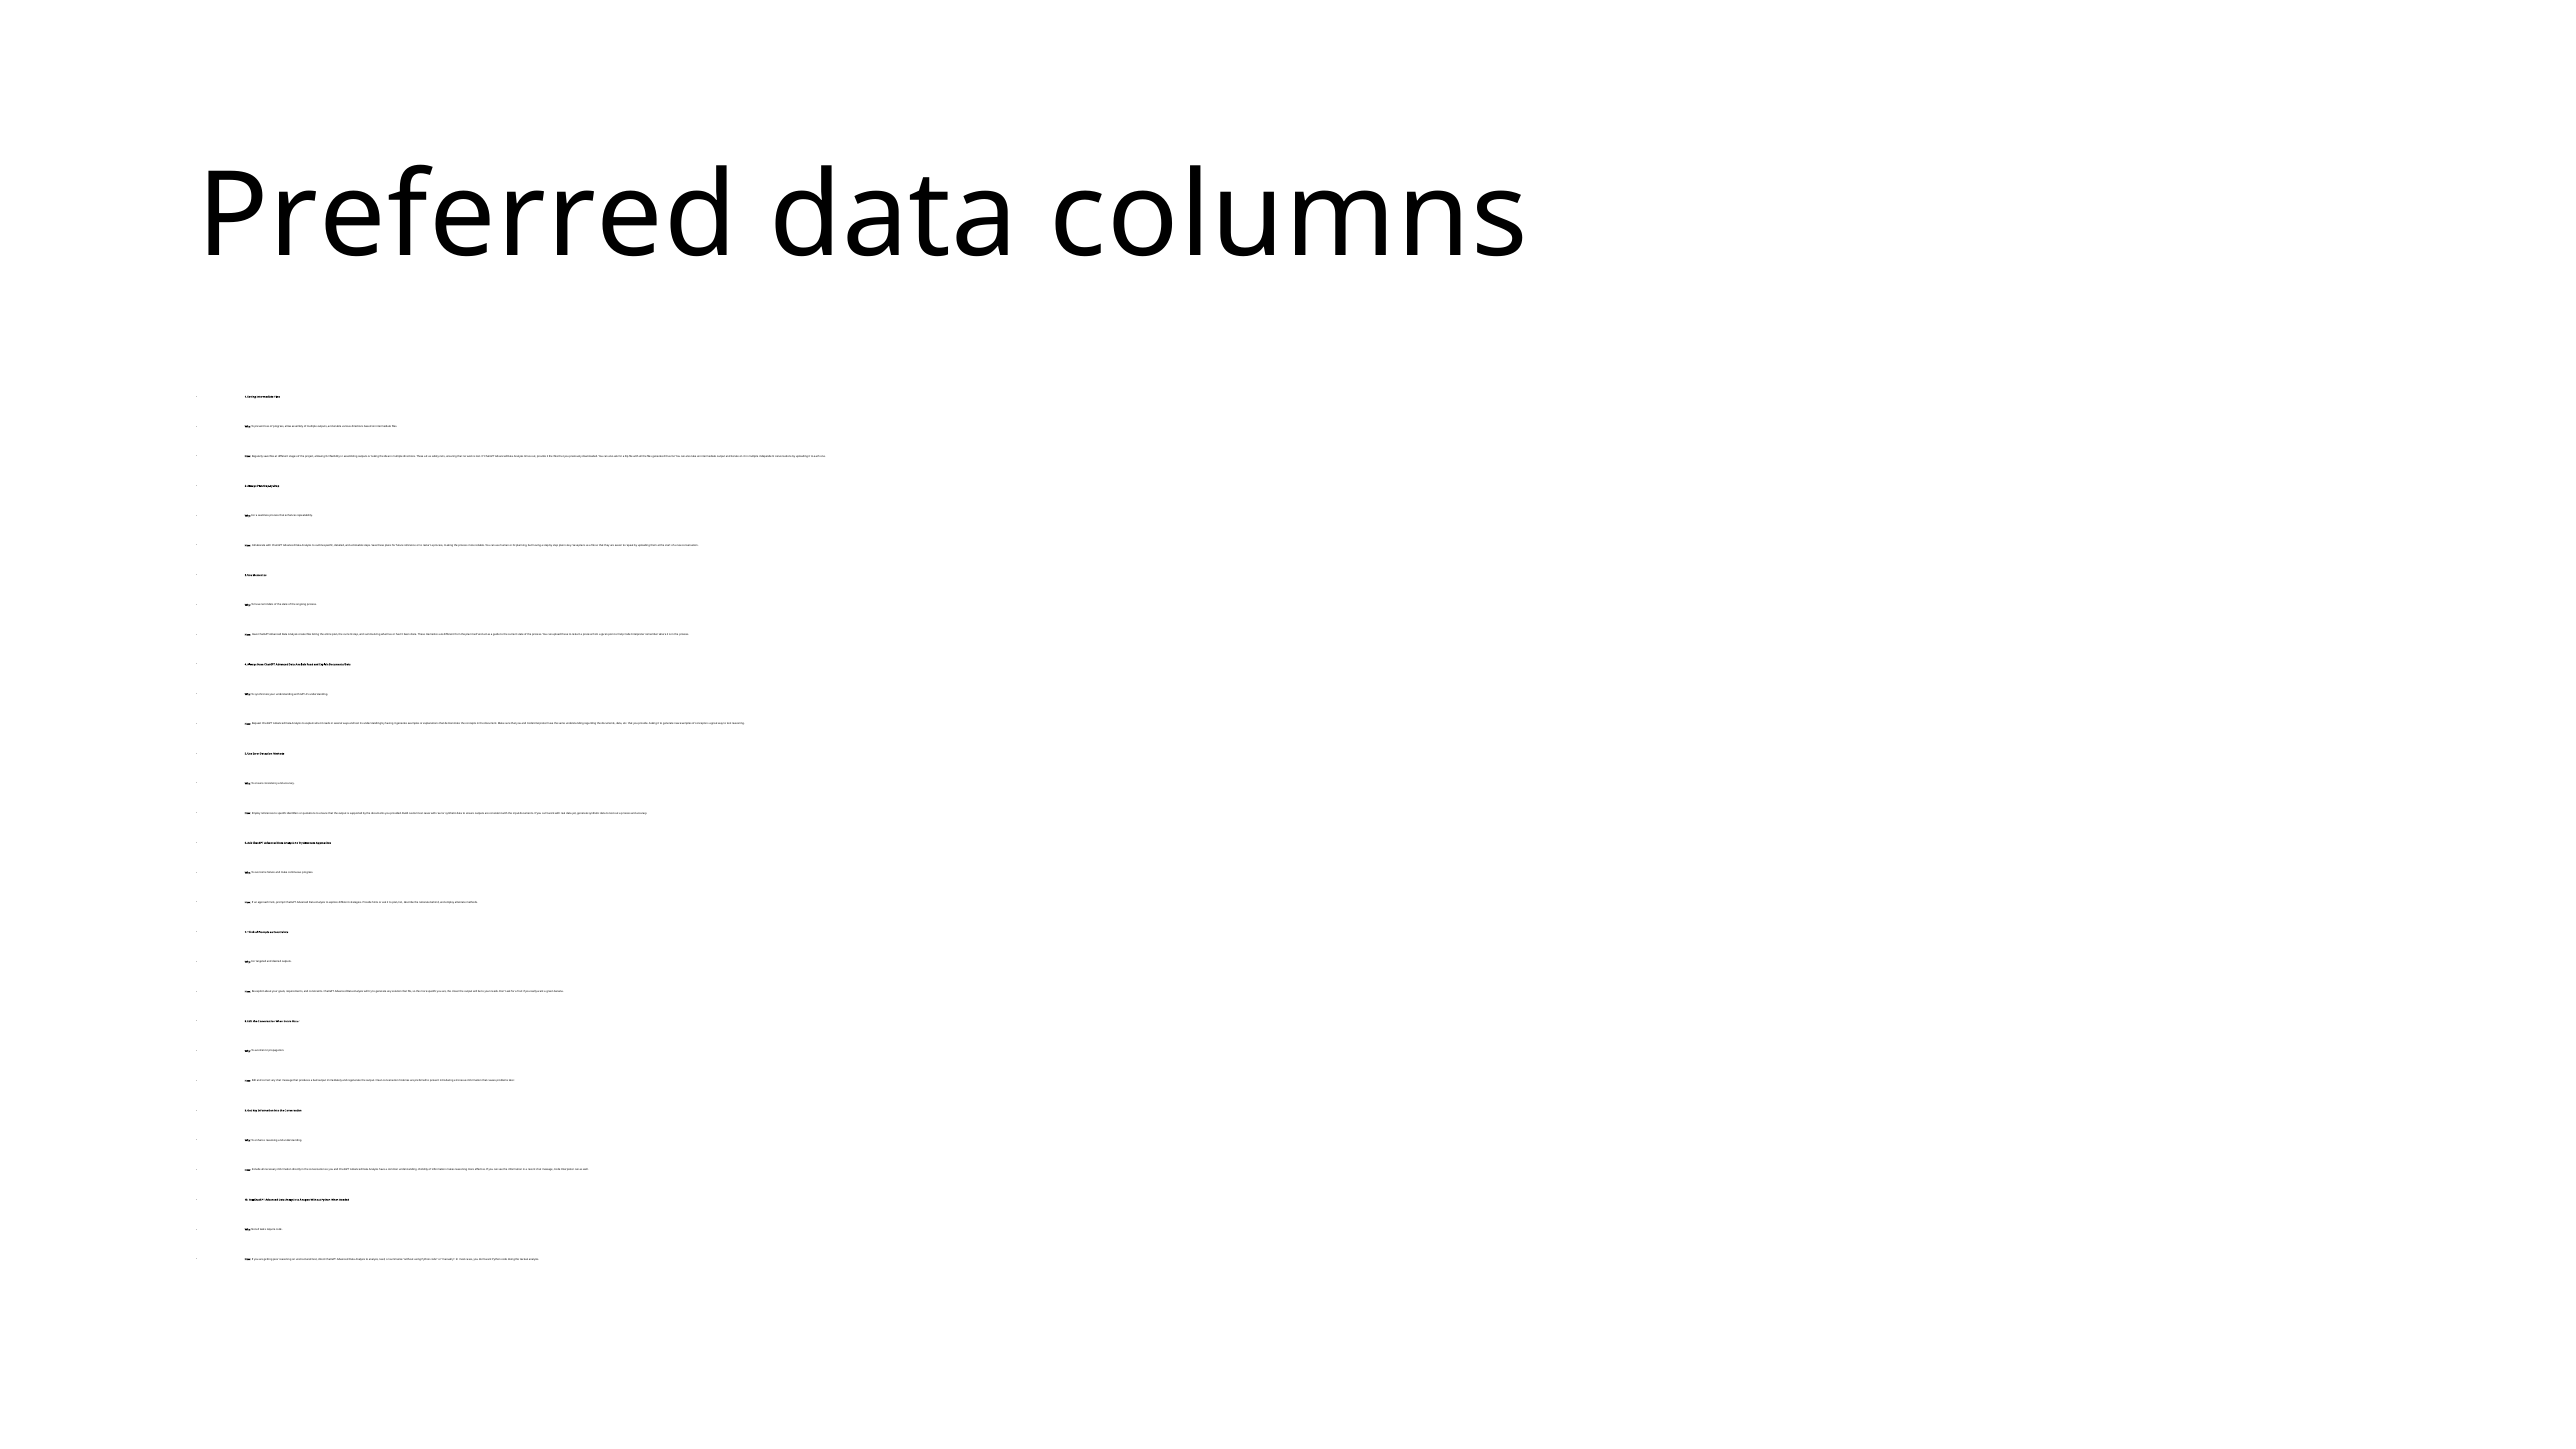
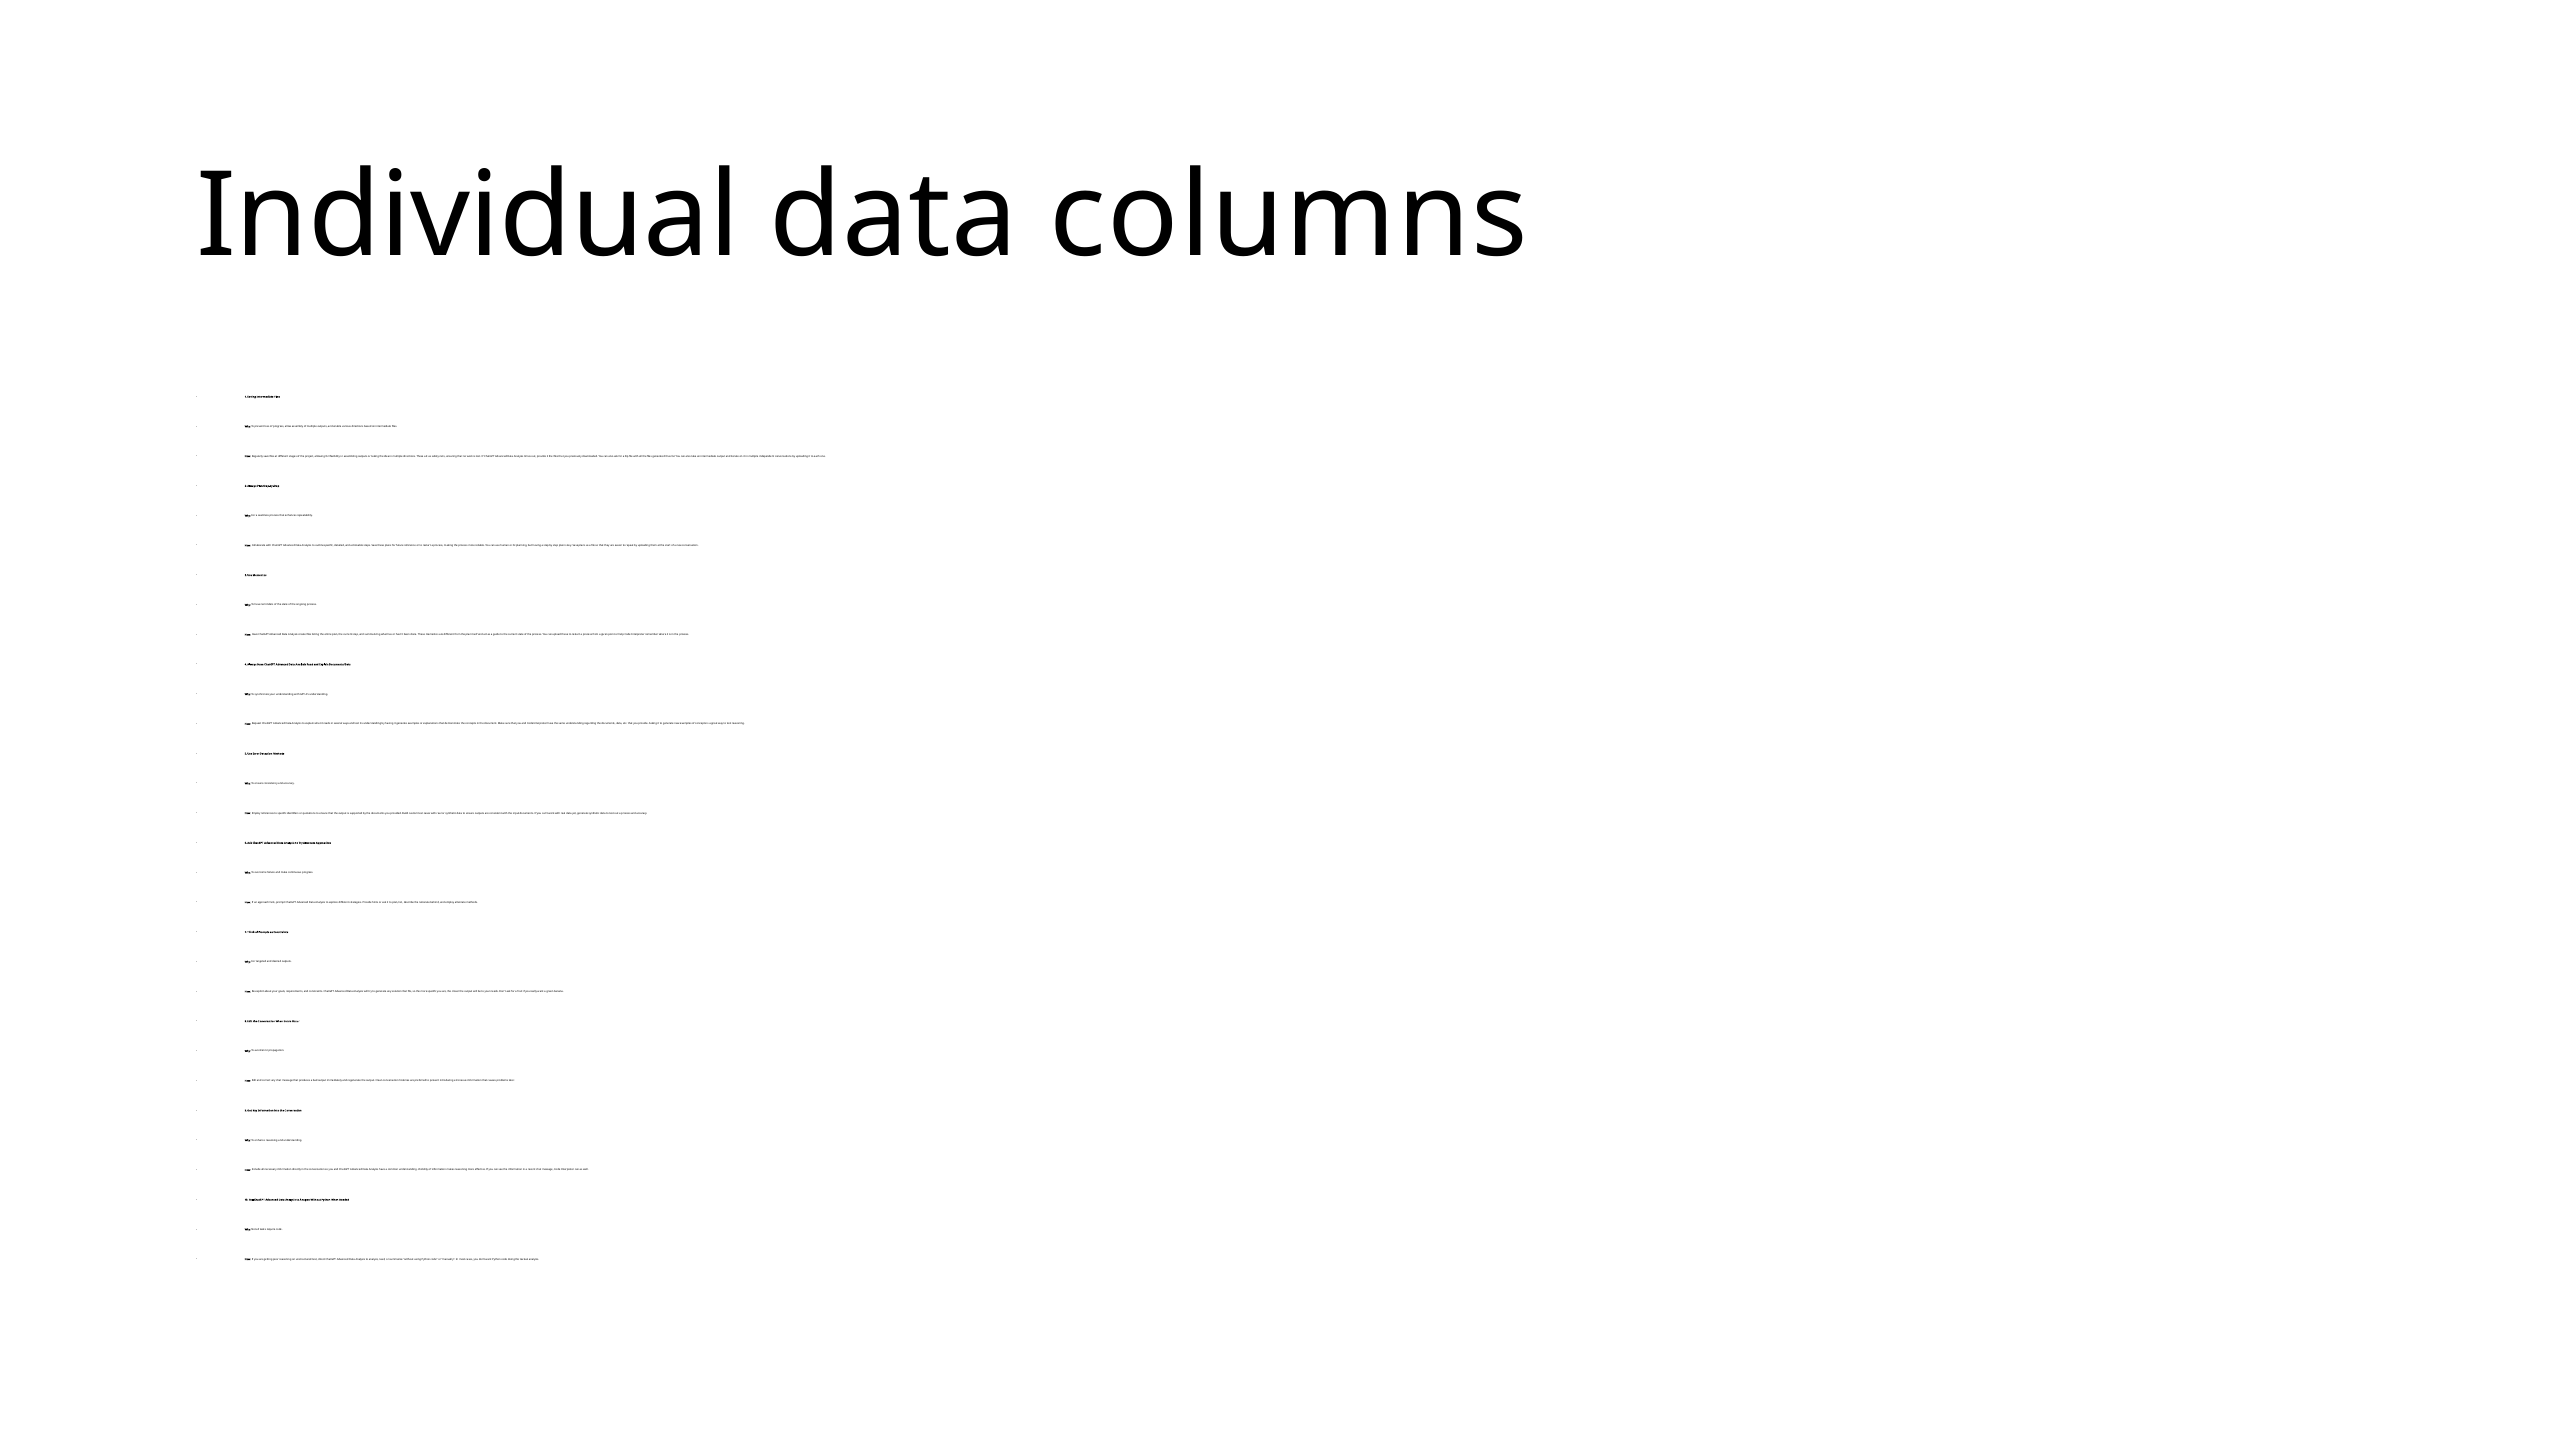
Preferred at (467, 216): Preferred -> Individual
